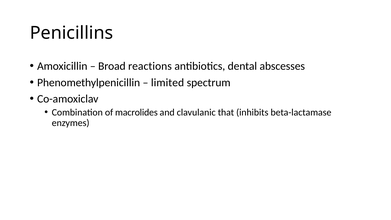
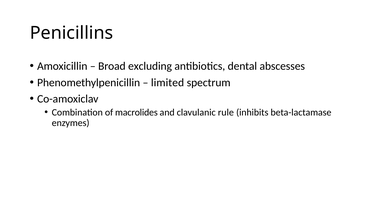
reactions: reactions -> excluding
that: that -> rule
